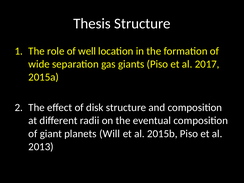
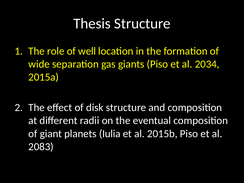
2017: 2017 -> 2034
Will: Will -> Iulia
2013: 2013 -> 2083
